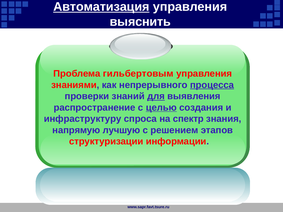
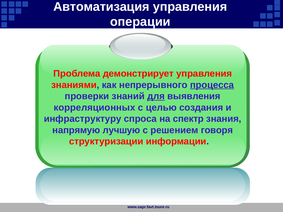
Автоматизация underline: present -> none
выяснить: выяснить -> операции
гильбертовым: гильбертовым -> демонстрирует
распространение: распространение -> корреляционных
целью underline: present -> none
этапов: этапов -> говоря
